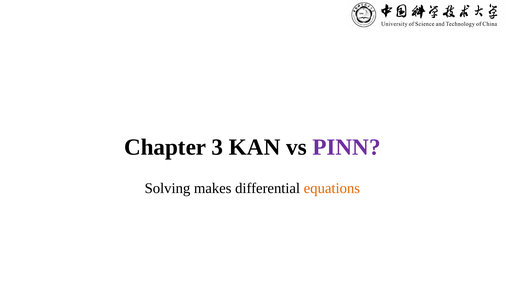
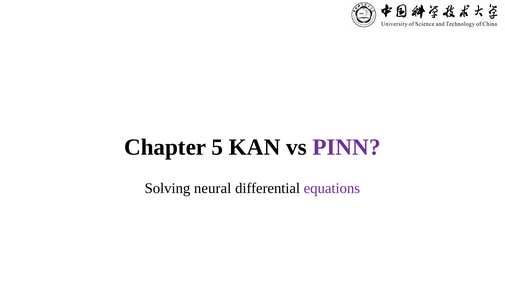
3: 3 -> 5
makes: makes -> neural
equations colour: orange -> purple
